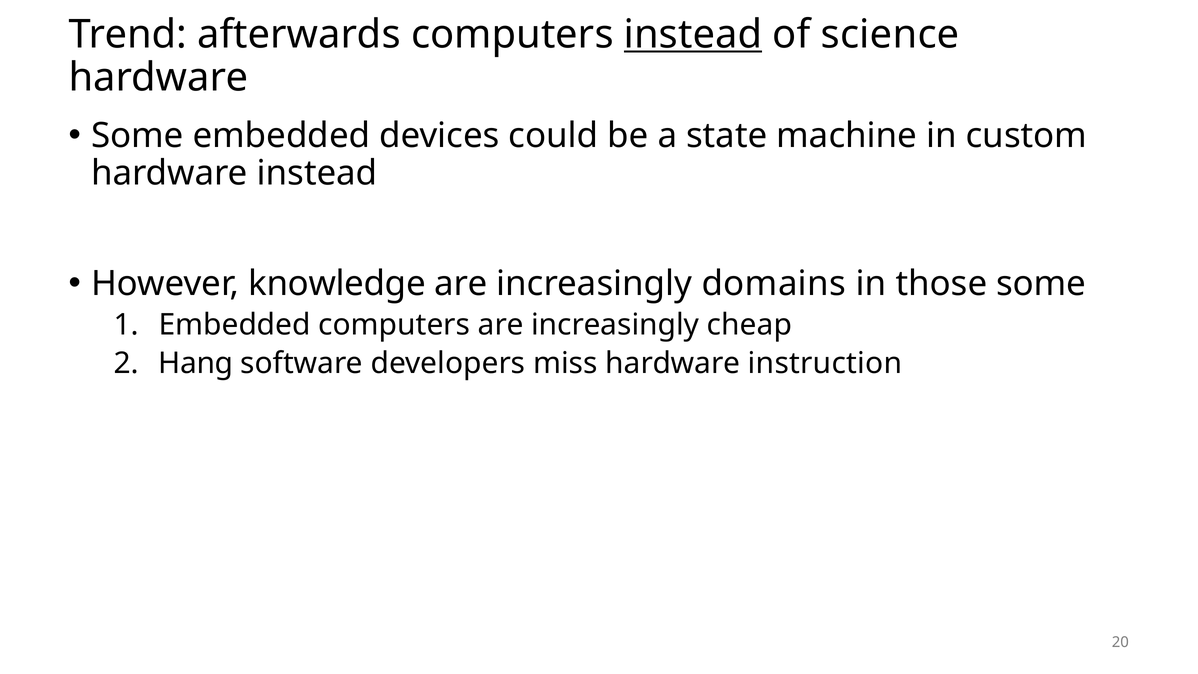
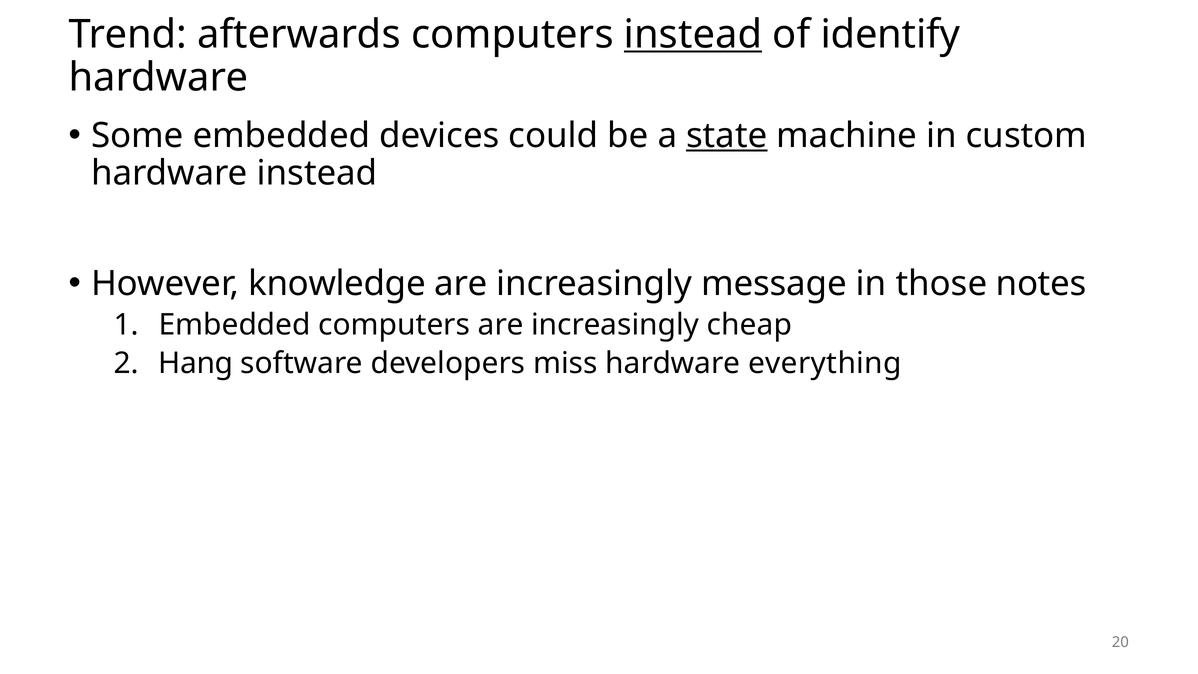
science: science -> identify
state underline: none -> present
domains: domains -> message
those some: some -> notes
instruction: instruction -> everything
